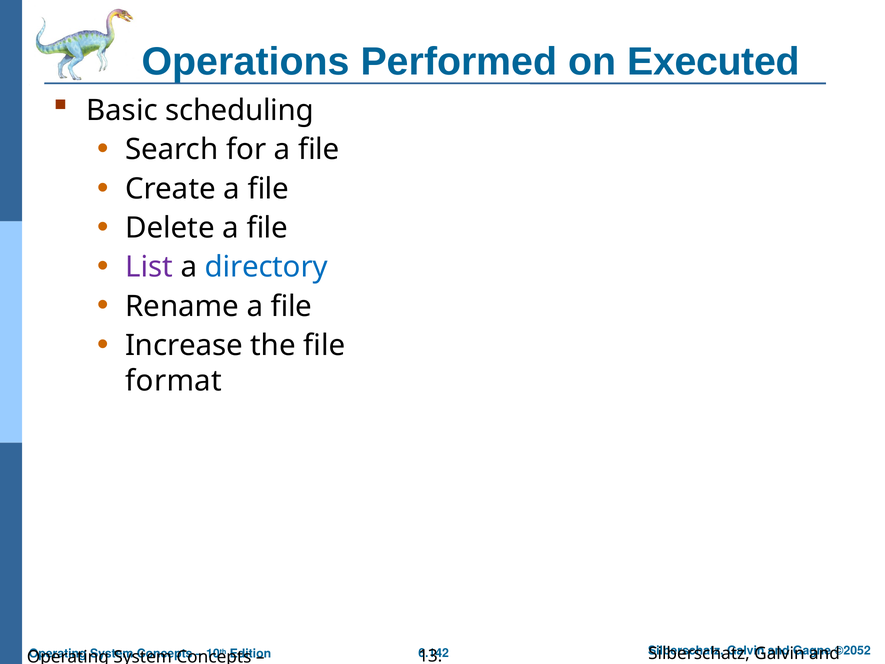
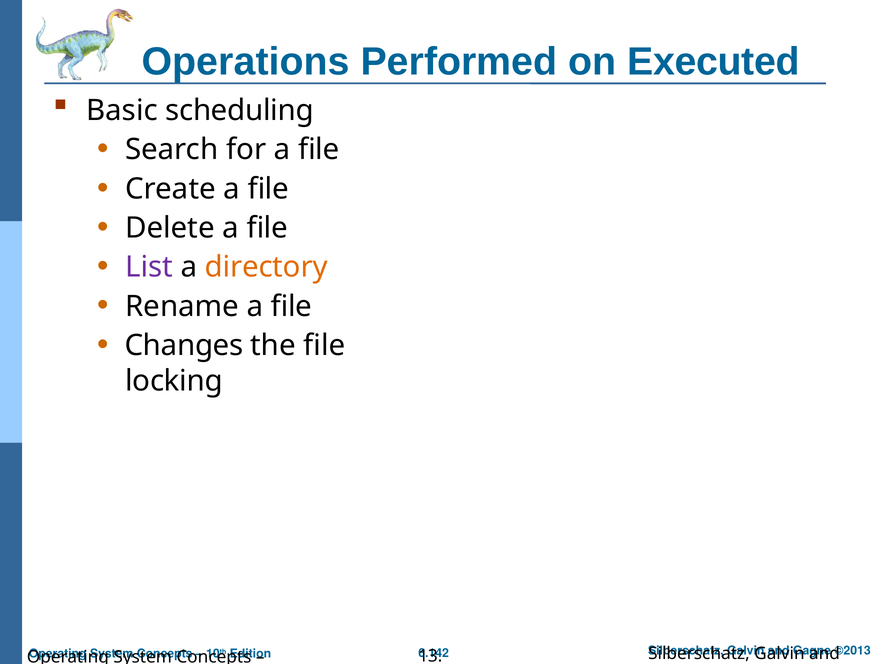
directory colour: blue -> orange
Increase: Increase -> Changes
format: format -> locking
©2052: ©2052 -> ©2013
